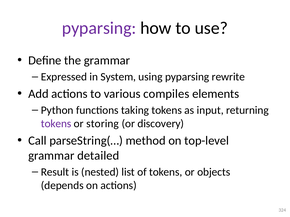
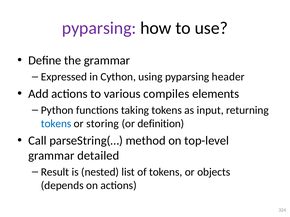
System: System -> Cython
rewrite: rewrite -> header
tokens at (56, 124) colour: purple -> blue
discovery: discovery -> definition
